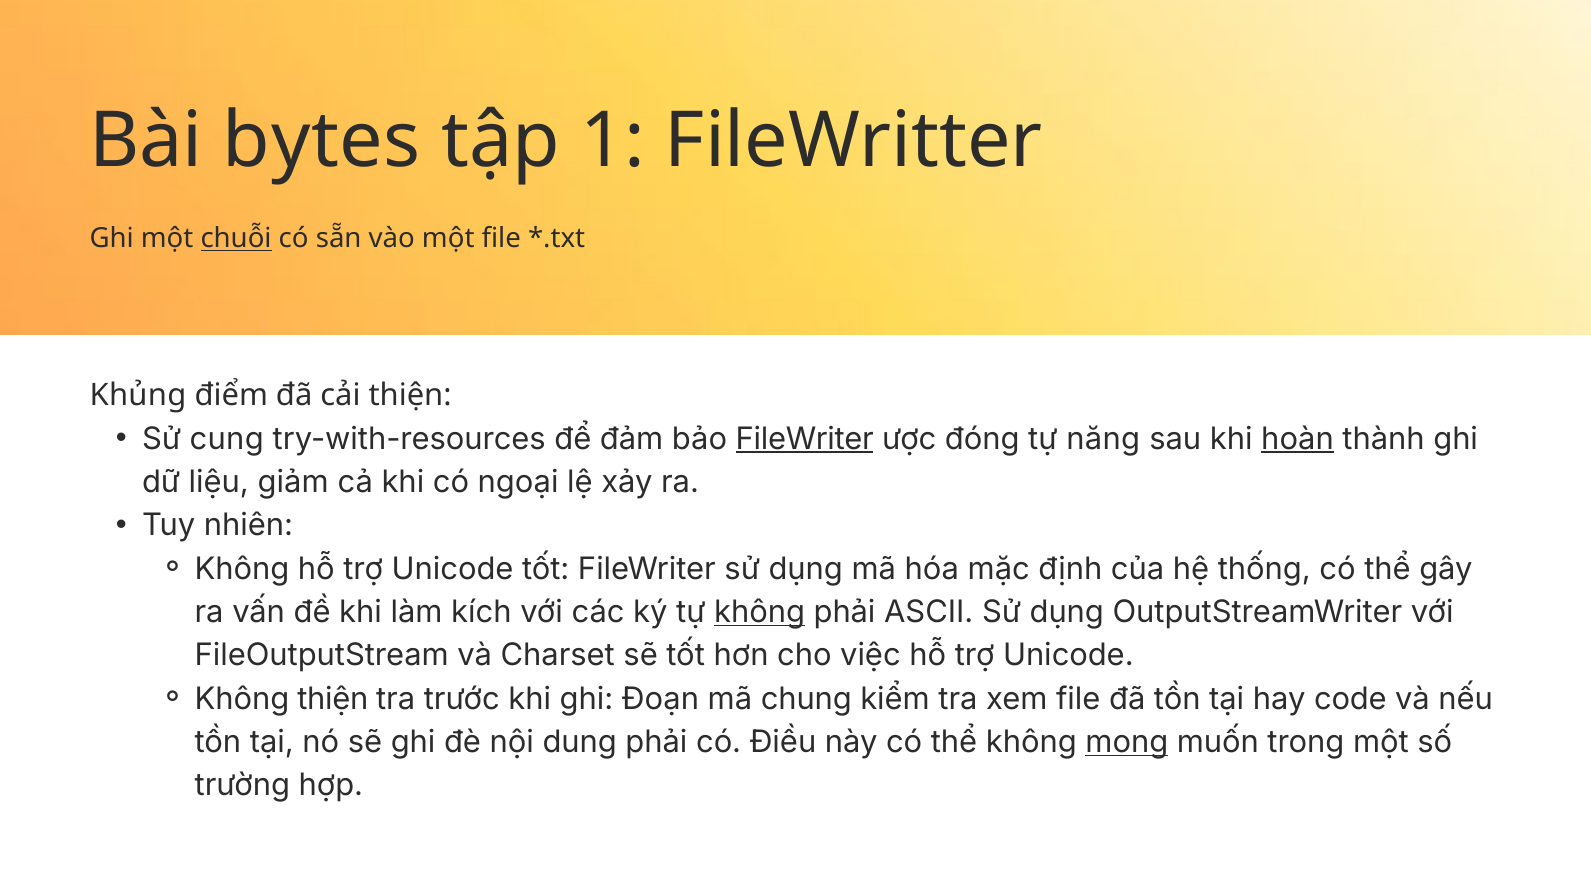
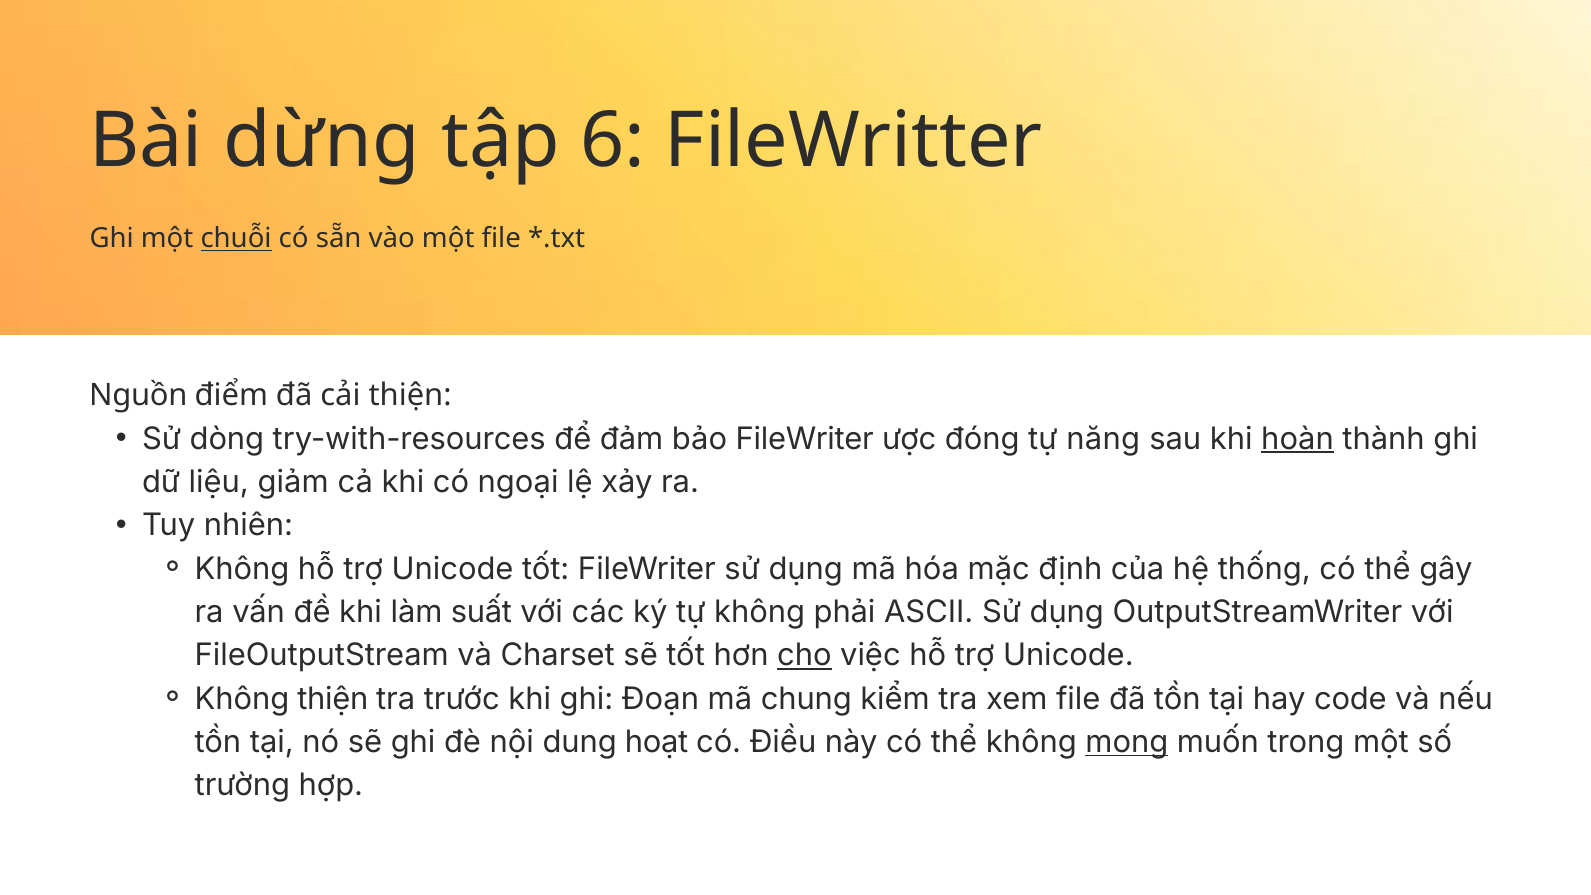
bytes: bytes -> dừng
1: 1 -> 6
Khủng: Khủng -> Nguồn
cung: cung -> dòng
FileWriter at (805, 439) underline: present -> none
kích: kích -> suất
không at (760, 612) underline: present -> none
cho underline: none -> present
dung phải: phải -> hoạt
